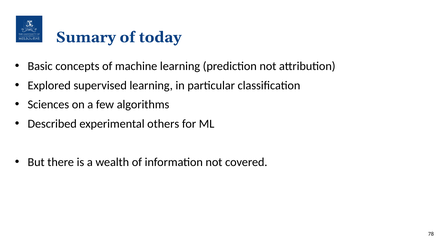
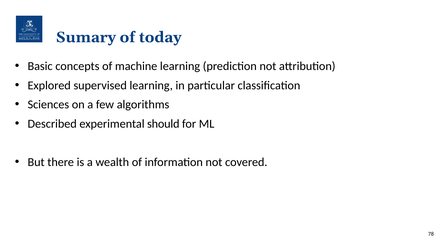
others: others -> should
